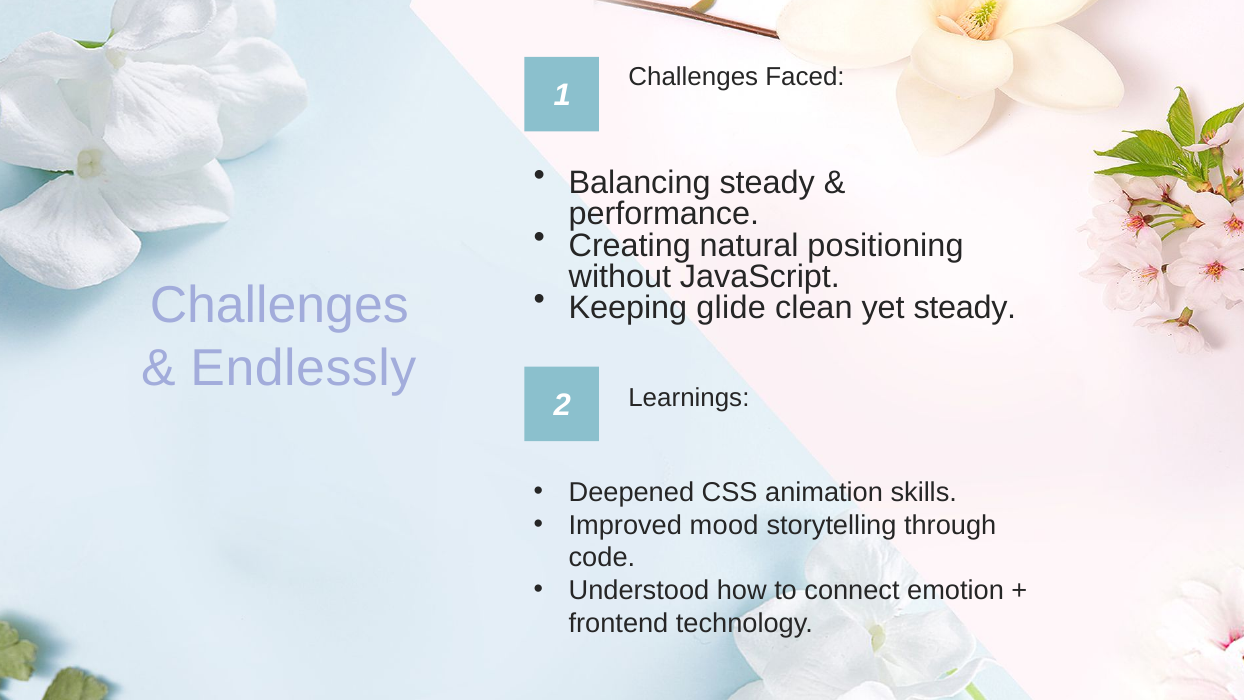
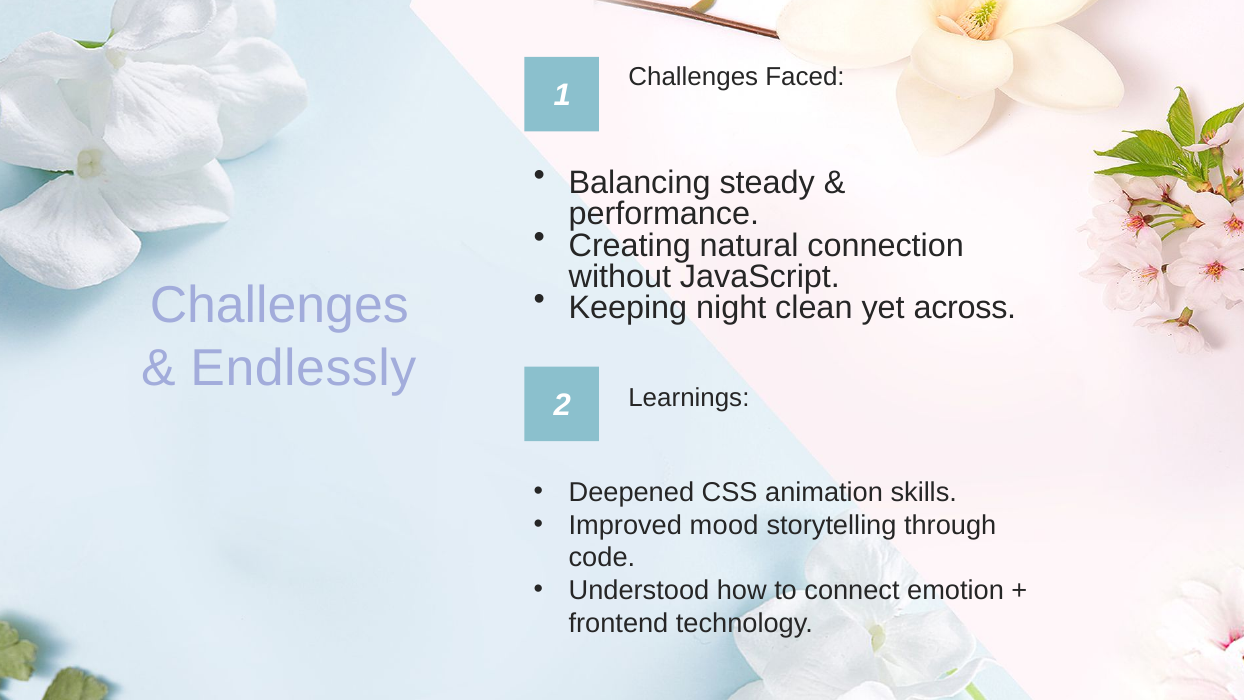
positioning: positioning -> connection
glide: glide -> night
yet steady: steady -> across
